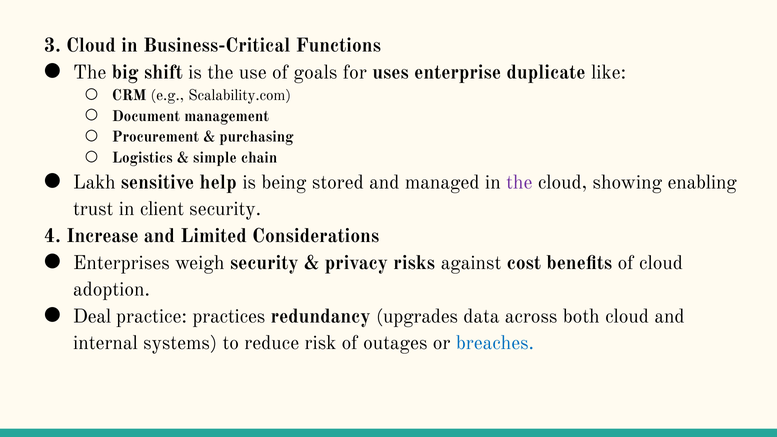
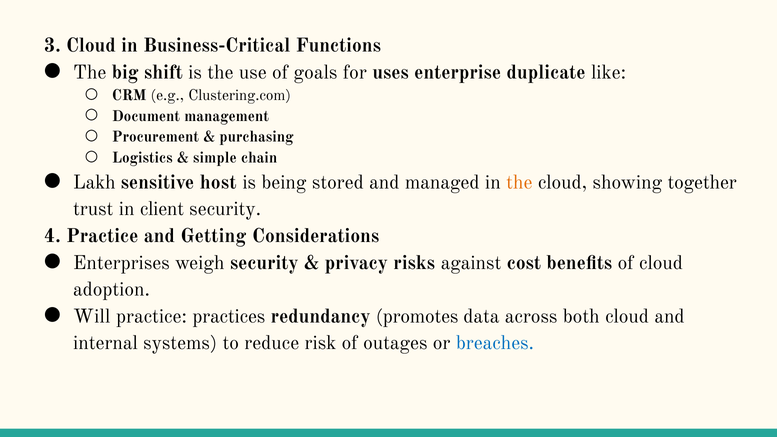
Scalability.com: Scalability.com -> Clustering.com
help: help -> host
the at (519, 182) colour: purple -> orange
enabling: enabling -> together
4 Increase: Increase -> Practice
Limited: Limited -> Getting
Deal: Deal -> Will
upgrades: upgrades -> promotes
